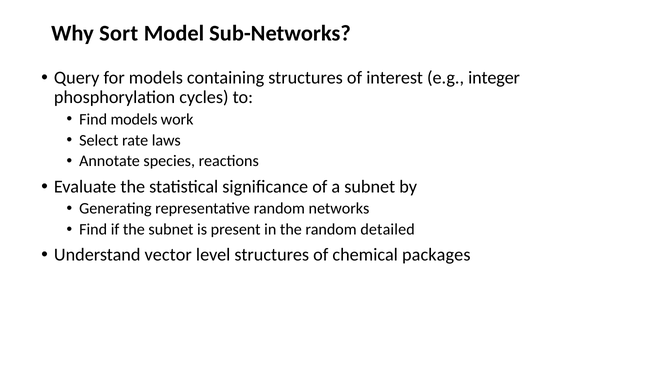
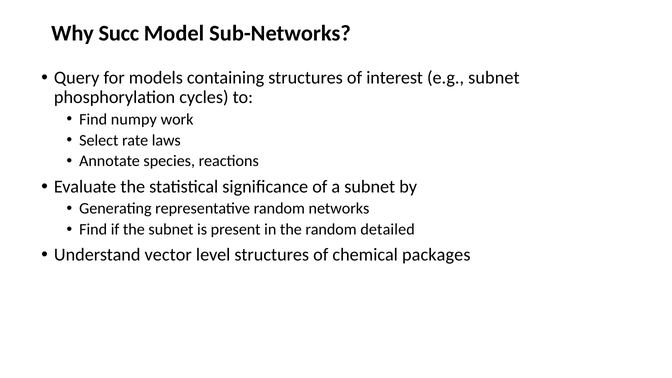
Sort: Sort -> Succ
e.g integer: integer -> subnet
Find models: models -> numpy
